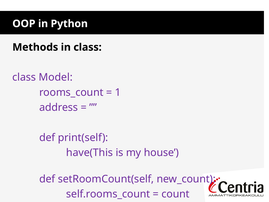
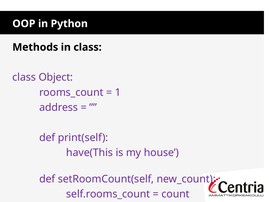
Model: Model -> Object
